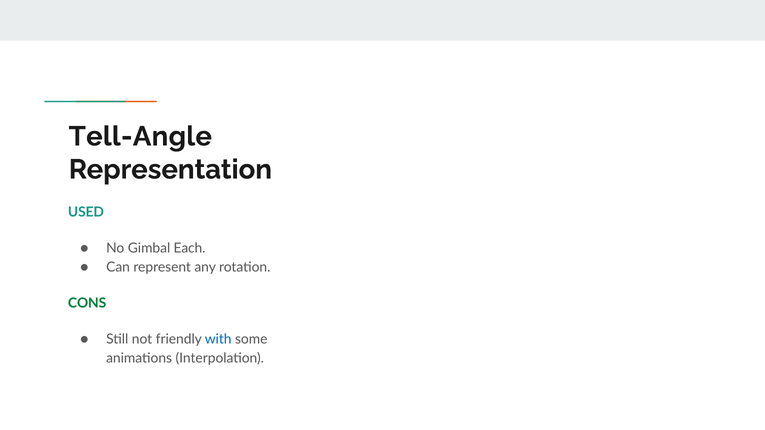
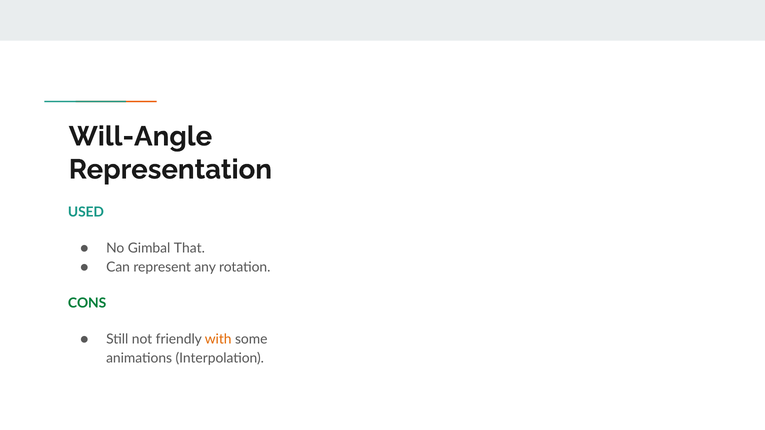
Tell-Angle: Tell-Angle -> Will-Angle
Each: Each -> That
with colour: blue -> orange
